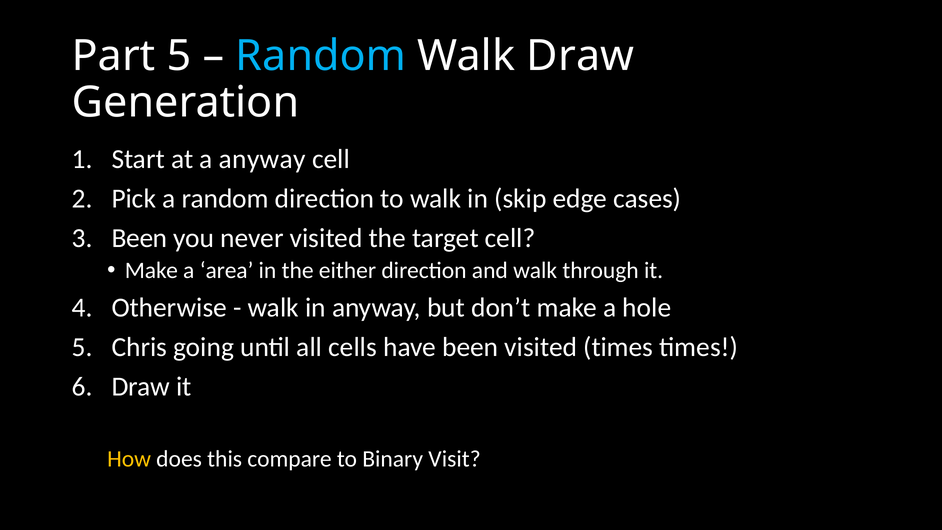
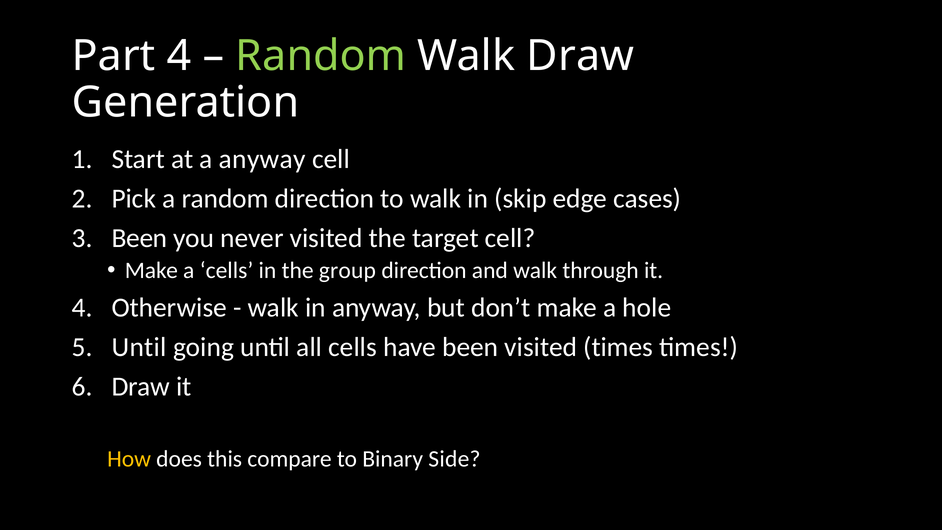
Part 5: 5 -> 4
Random at (321, 56) colour: light blue -> light green
a area: area -> cells
either: either -> group
Chris at (139, 347): Chris -> Until
Visit: Visit -> Side
